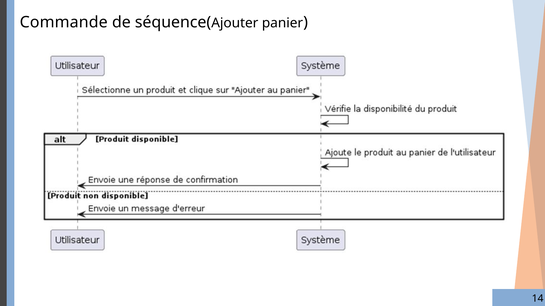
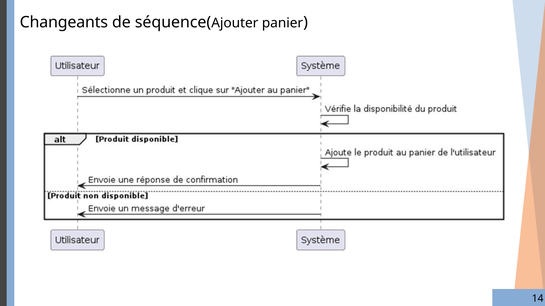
Commande: Commande -> Changeants
